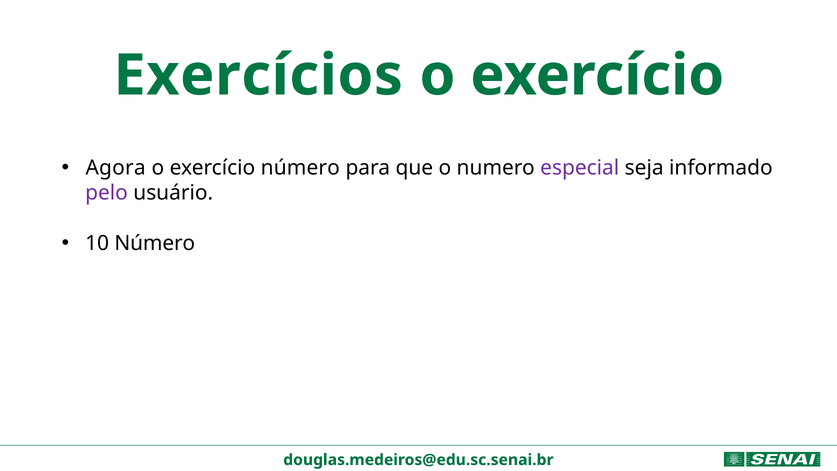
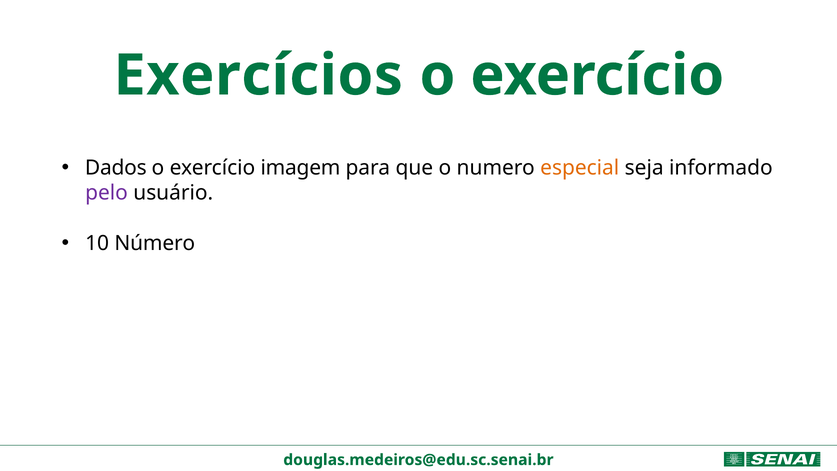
Agora: Agora -> Dados
exercício número: número -> imagem
especial colour: purple -> orange
